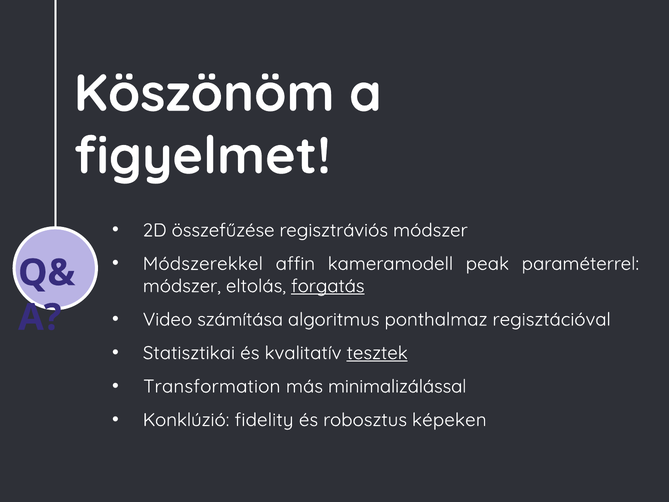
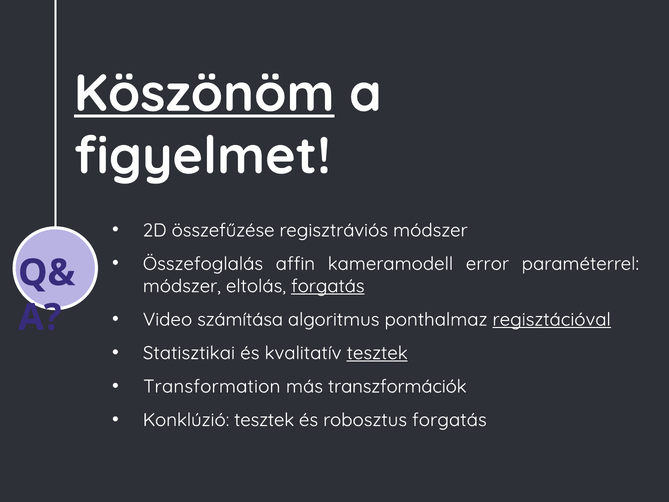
Köszönöm underline: none -> present
Módszerekkel: Módszerekkel -> Összefoglalás
peak: peak -> error
regisztációval underline: none -> present
minimalizálással: minimalizálással -> transzformációk
Konklúzió fidelity: fidelity -> tesztek
robosztus képeken: képeken -> forgatás
